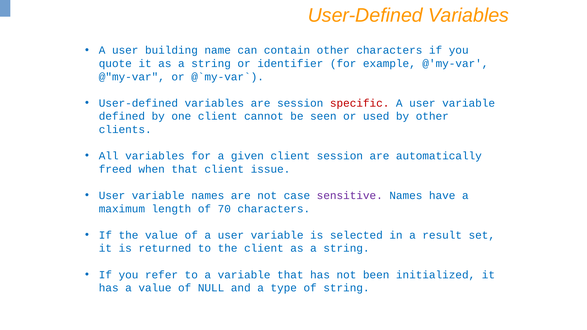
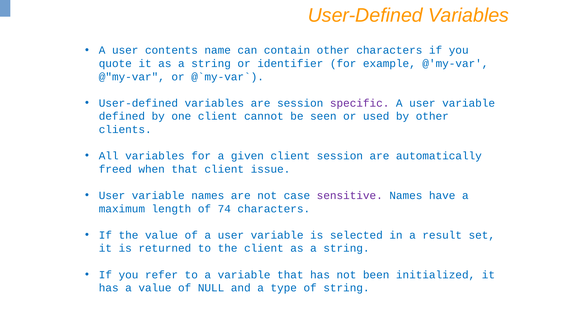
building: building -> contents
specific colour: red -> purple
70: 70 -> 74
